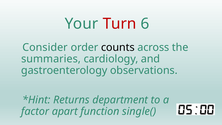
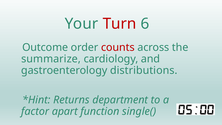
Consider: Consider -> Outcome
counts colour: black -> red
summaries: summaries -> summarize
observations: observations -> distributions
